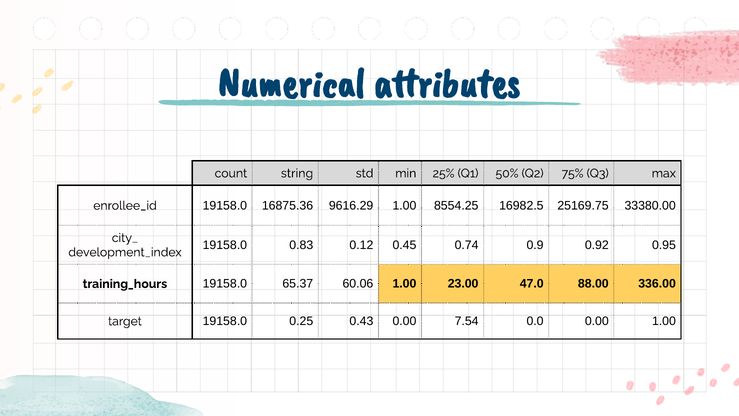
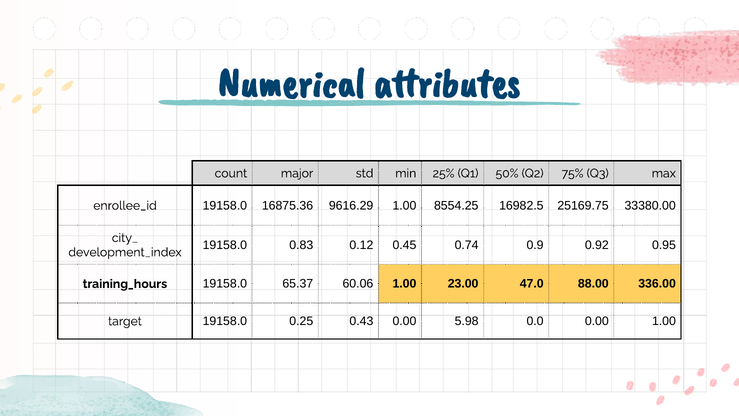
string: string -> major
7.54: 7.54 -> 5.98
